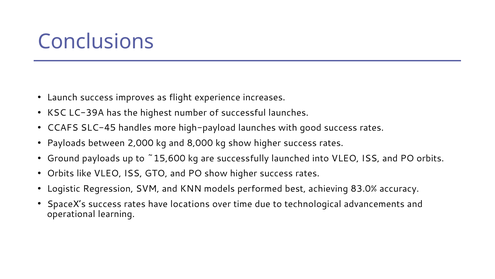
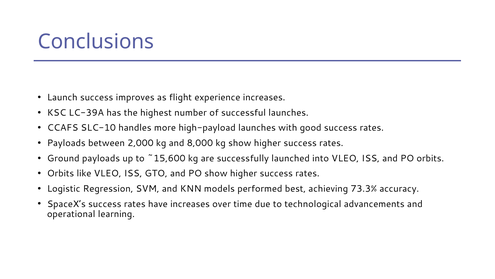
SLC-45: SLC-45 -> SLC-10
83.0%: 83.0% -> 73.3%
have locations: locations -> increases
